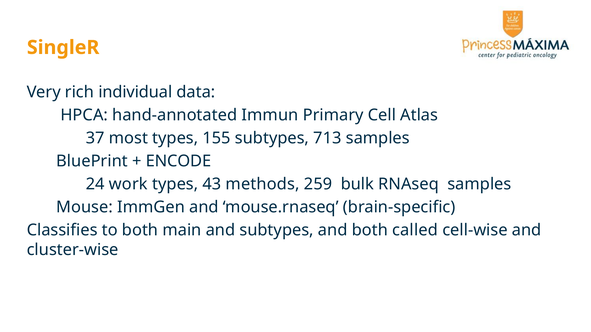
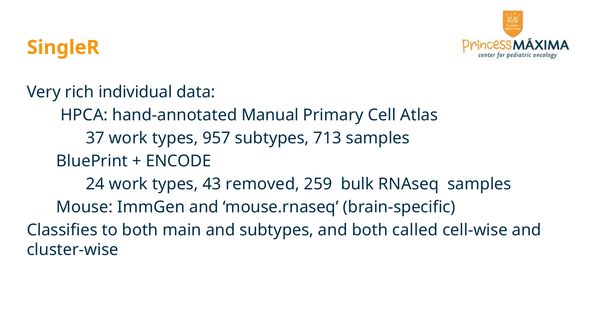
Immun: Immun -> Manual
37 most: most -> work
155: 155 -> 957
methods: methods -> removed
